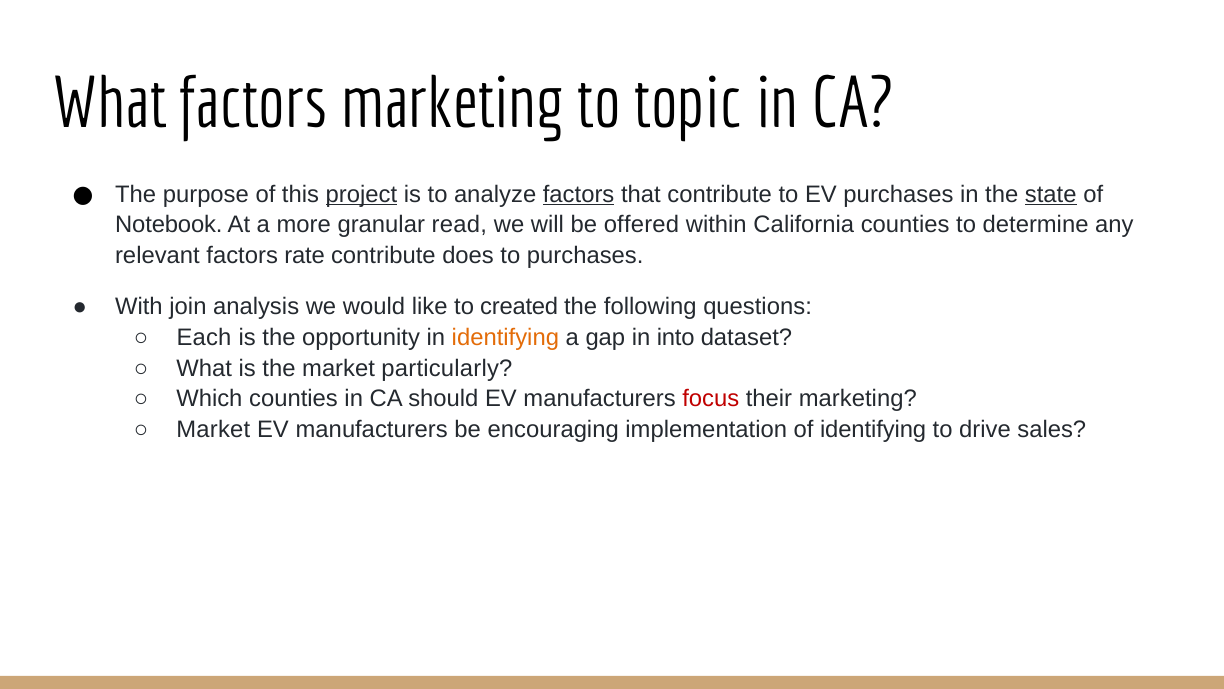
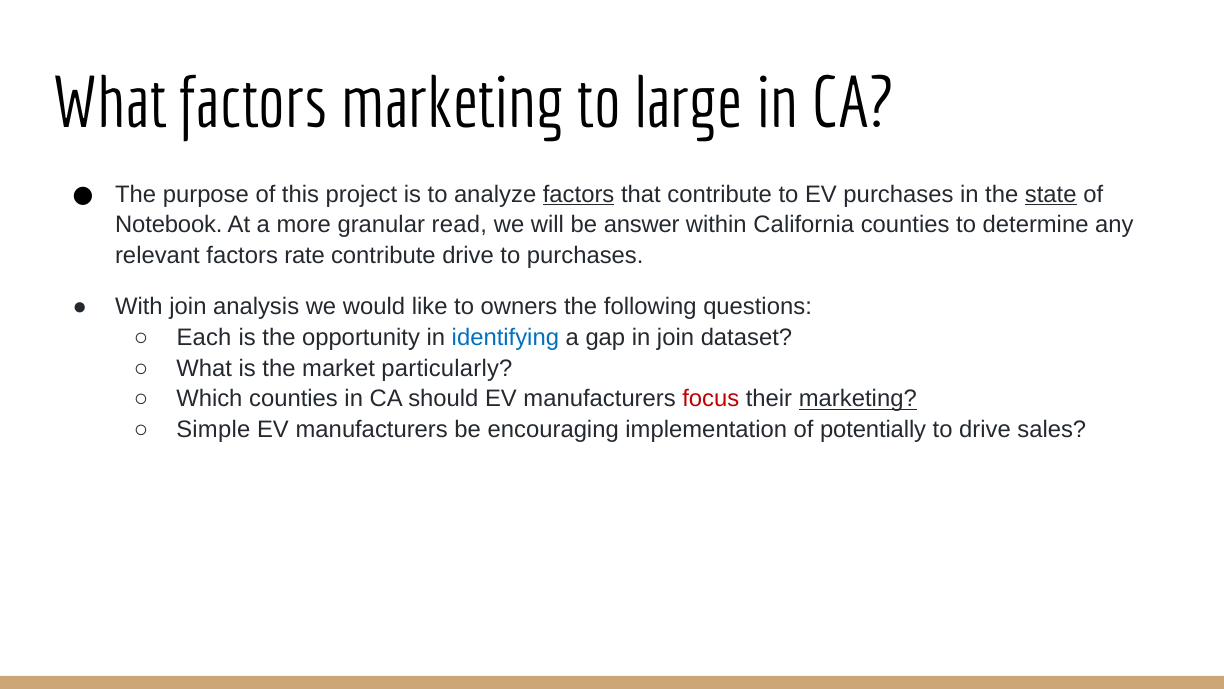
topic: topic -> large
project underline: present -> none
offered: offered -> answer
contribute does: does -> drive
created: created -> owners
identifying at (505, 337) colour: orange -> blue
in into: into -> join
marketing at (858, 399) underline: none -> present
Market at (213, 430): Market -> Simple
of identifying: identifying -> potentially
